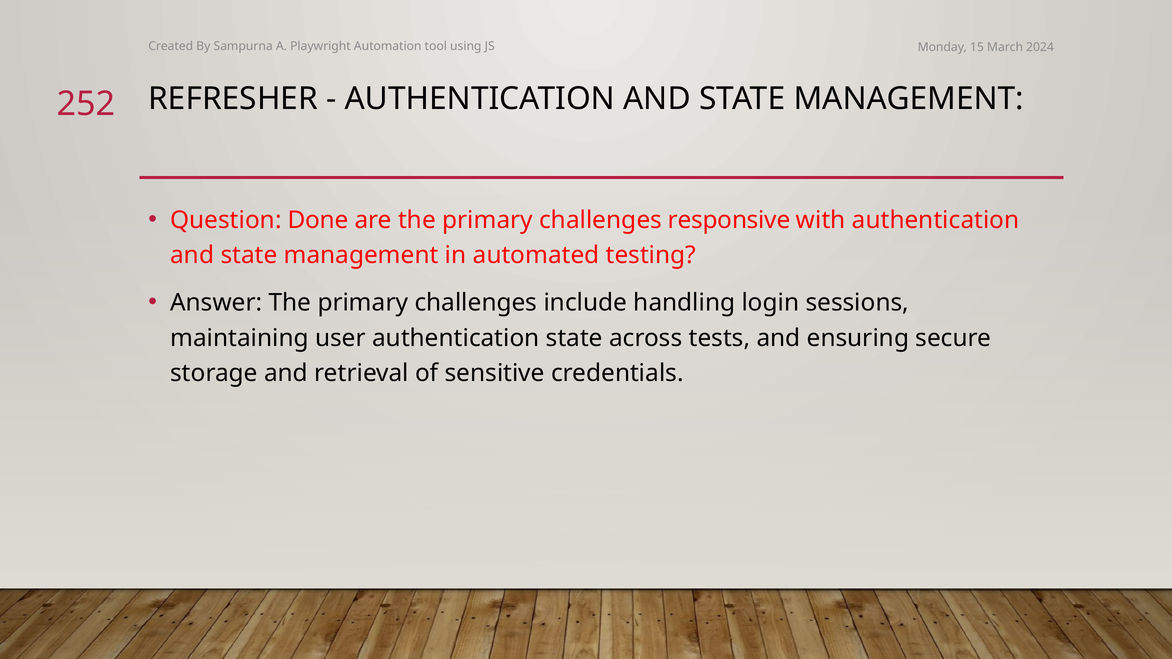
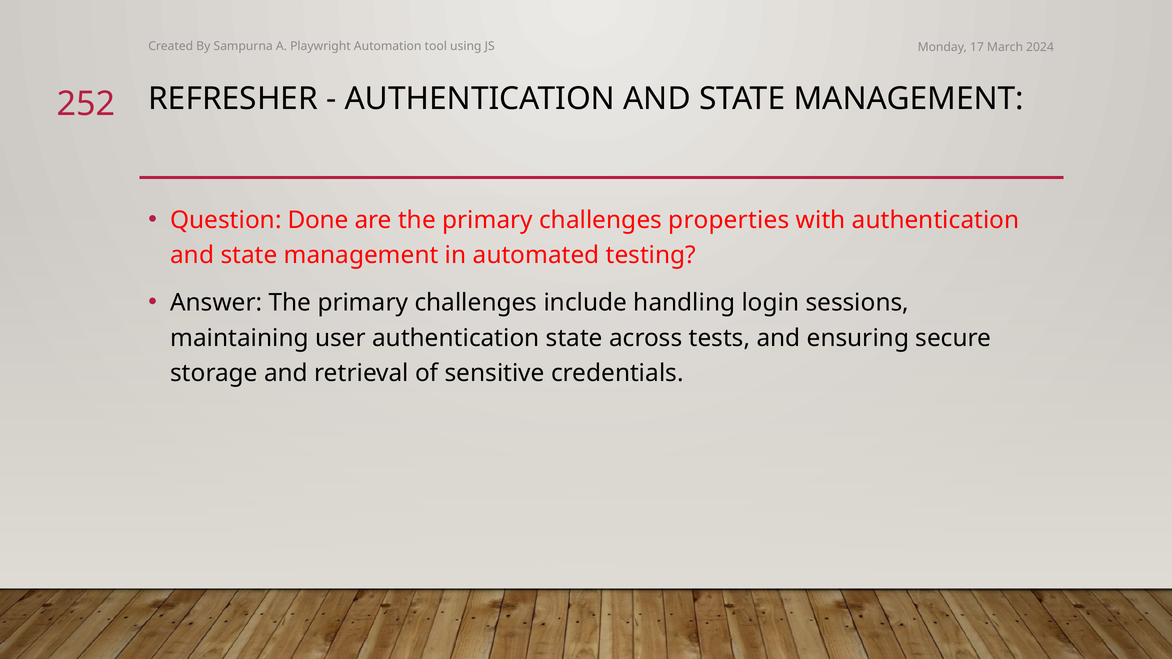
15: 15 -> 17
responsive: responsive -> properties
